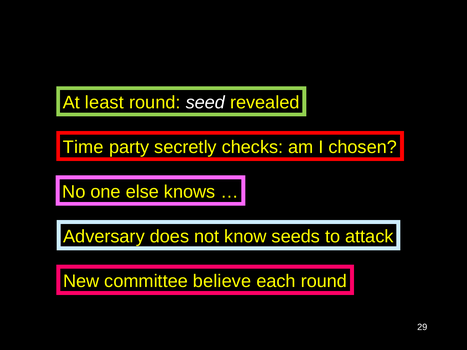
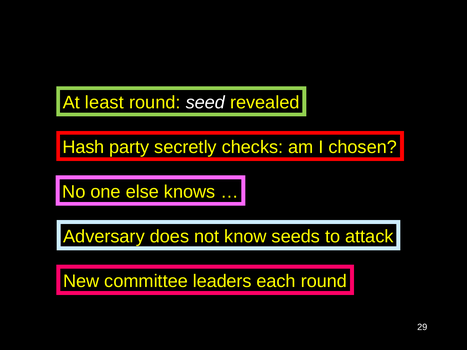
Time: Time -> Hash
believe: believe -> leaders
